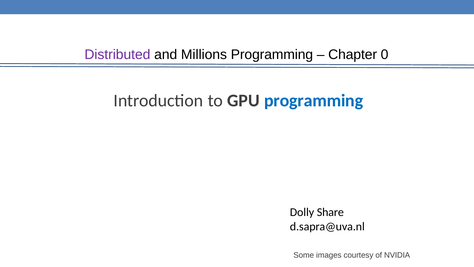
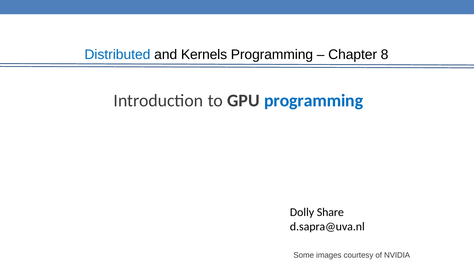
Distributed colour: purple -> blue
Millions: Millions -> Kernels
0: 0 -> 8
